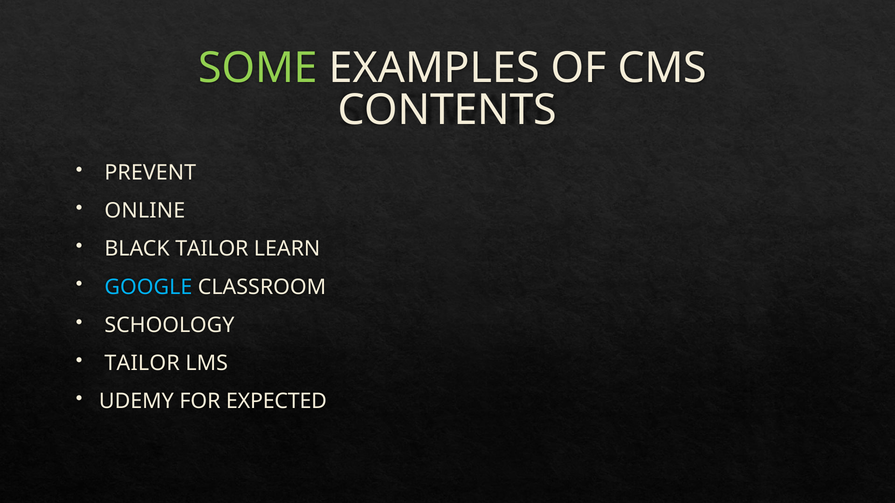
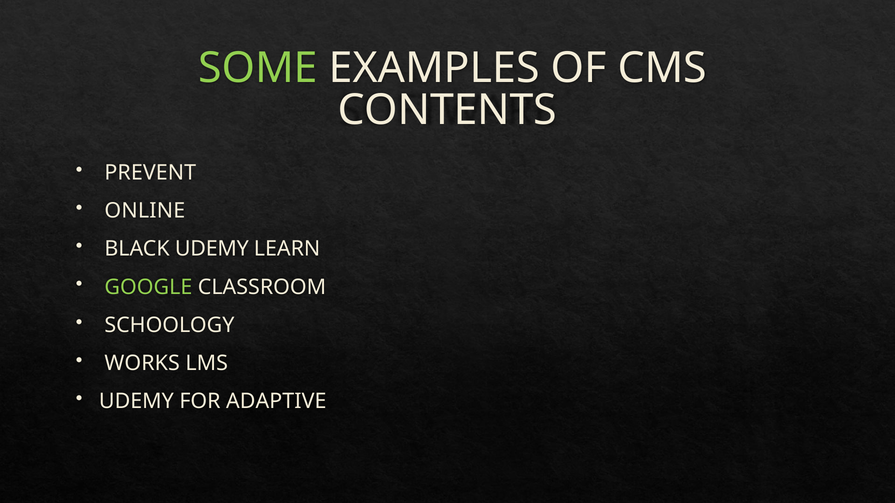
BLACK TAILOR: TAILOR -> UDEMY
GOOGLE colour: light blue -> light green
TAILOR at (142, 364): TAILOR -> WORKS
EXPECTED: EXPECTED -> ADAPTIVE
